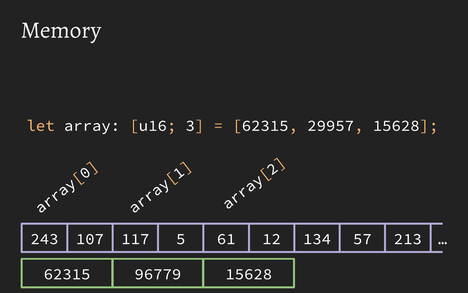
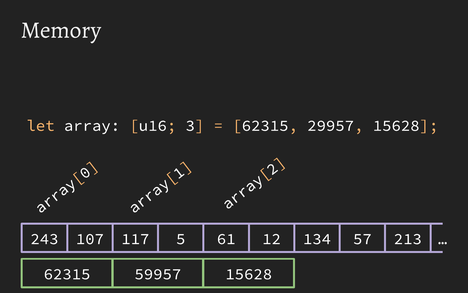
96779: 96779 -> 59957
